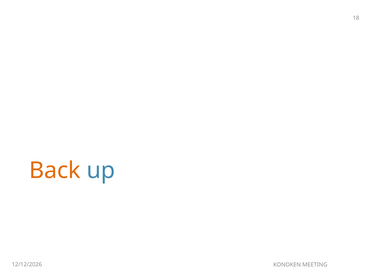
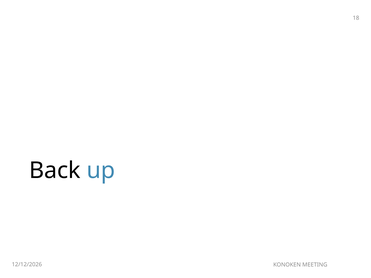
Back colour: orange -> black
